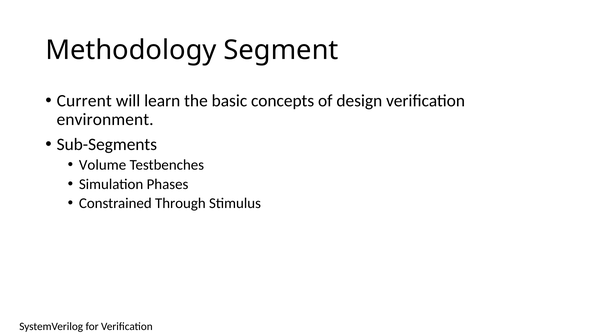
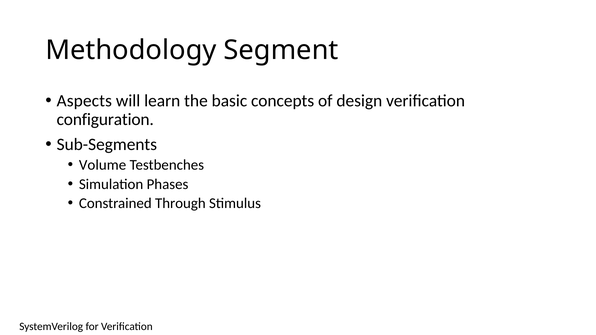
Current: Current -> Aspects
environment: environment -> configuration
